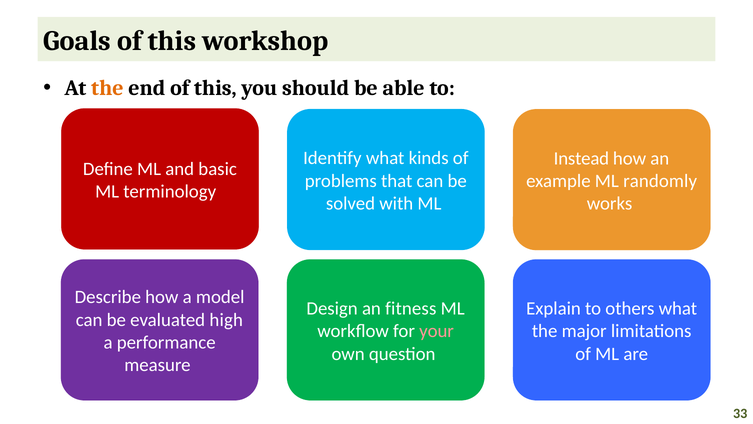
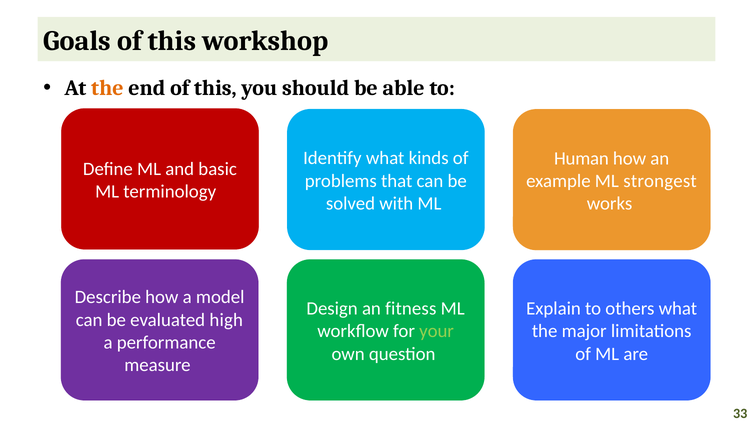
Instead: Instead -> Human
randomly: randomly -> strongest
your colour: pink -> light green
